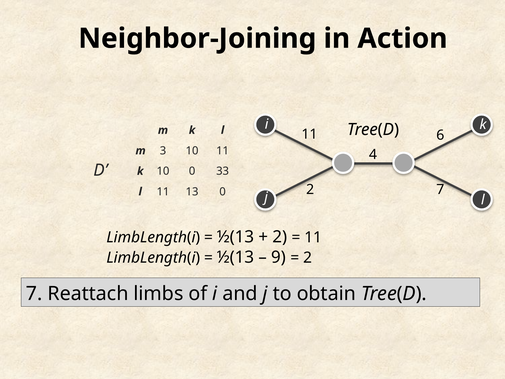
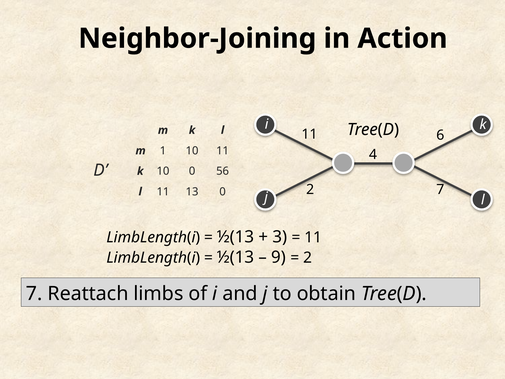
3: 3 -> 1
33: 33 -> 56
2 at (280, 237): 2 -> 3
